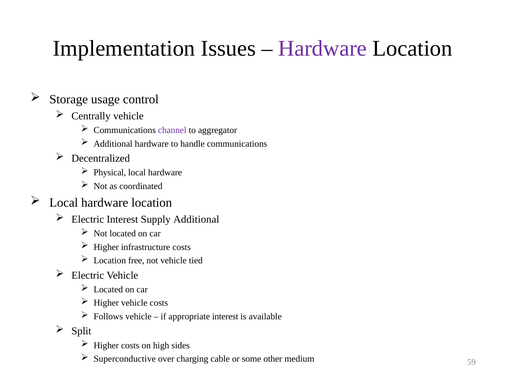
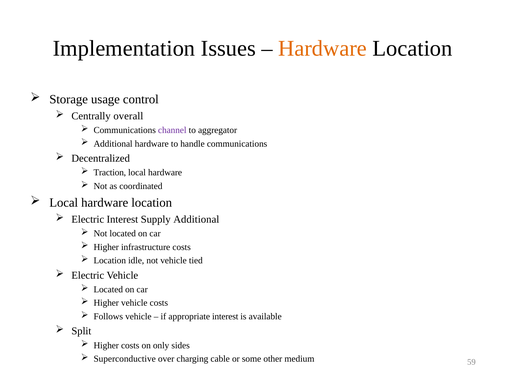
Hardware at (323, 48) colour: purple -> orange
Centrally vehicle: vehicle -> overall
Physical: Physical -> Traction
free: free -> idle
high: high -> only
